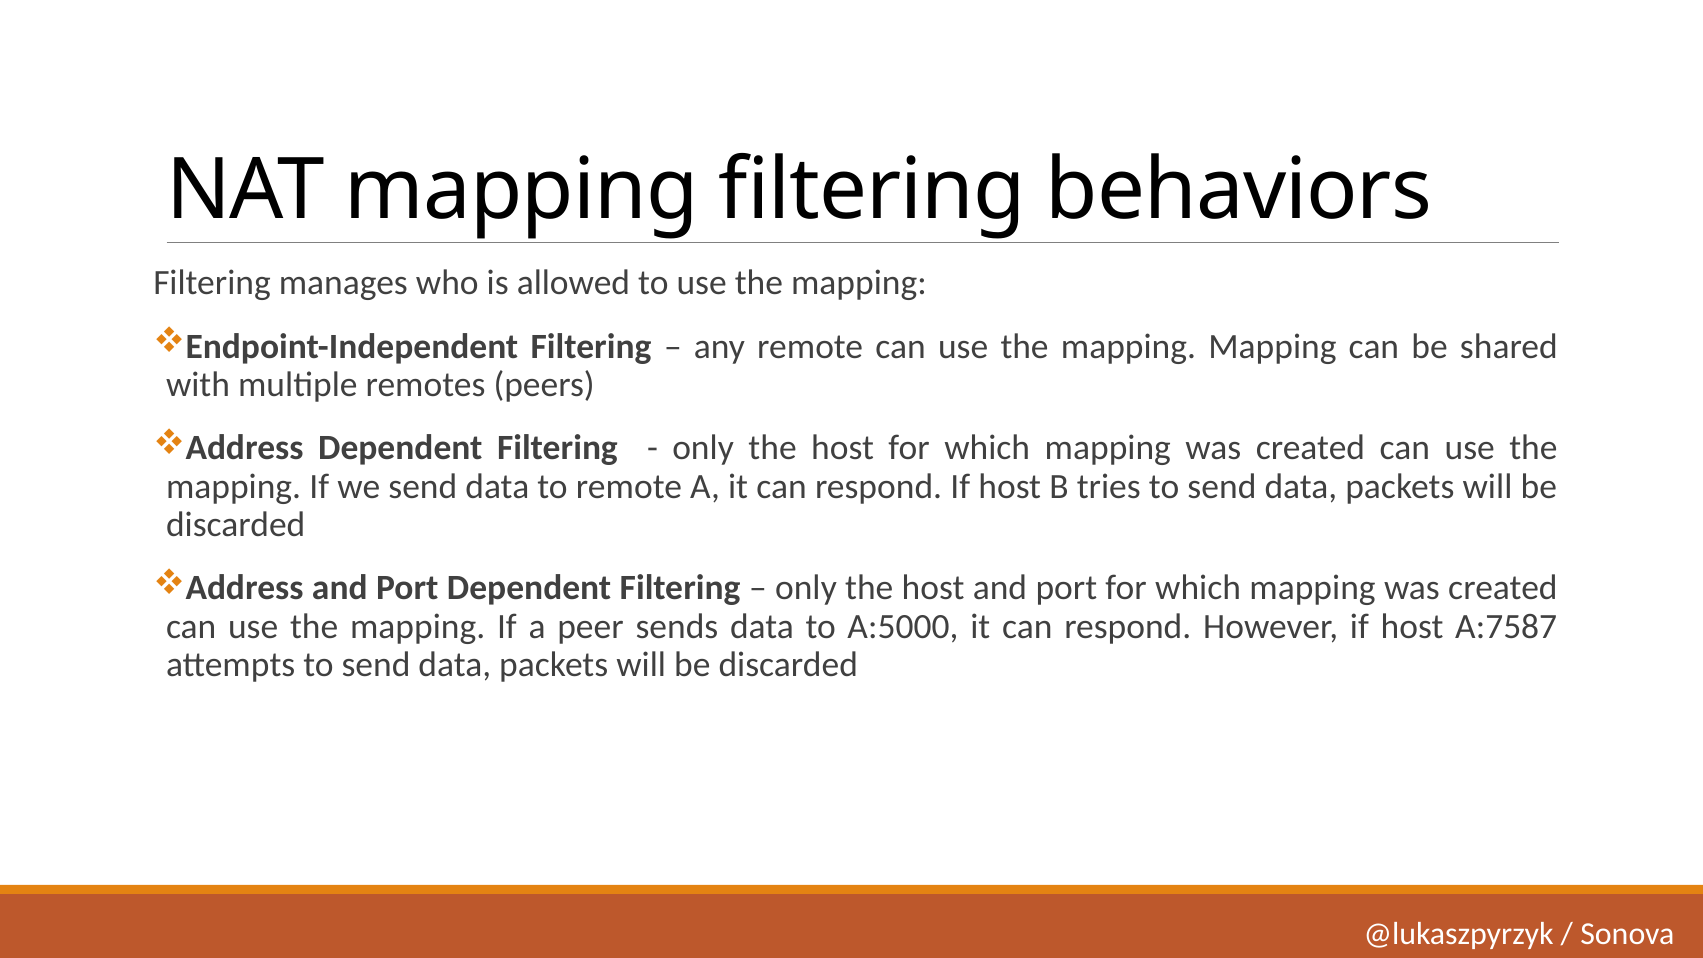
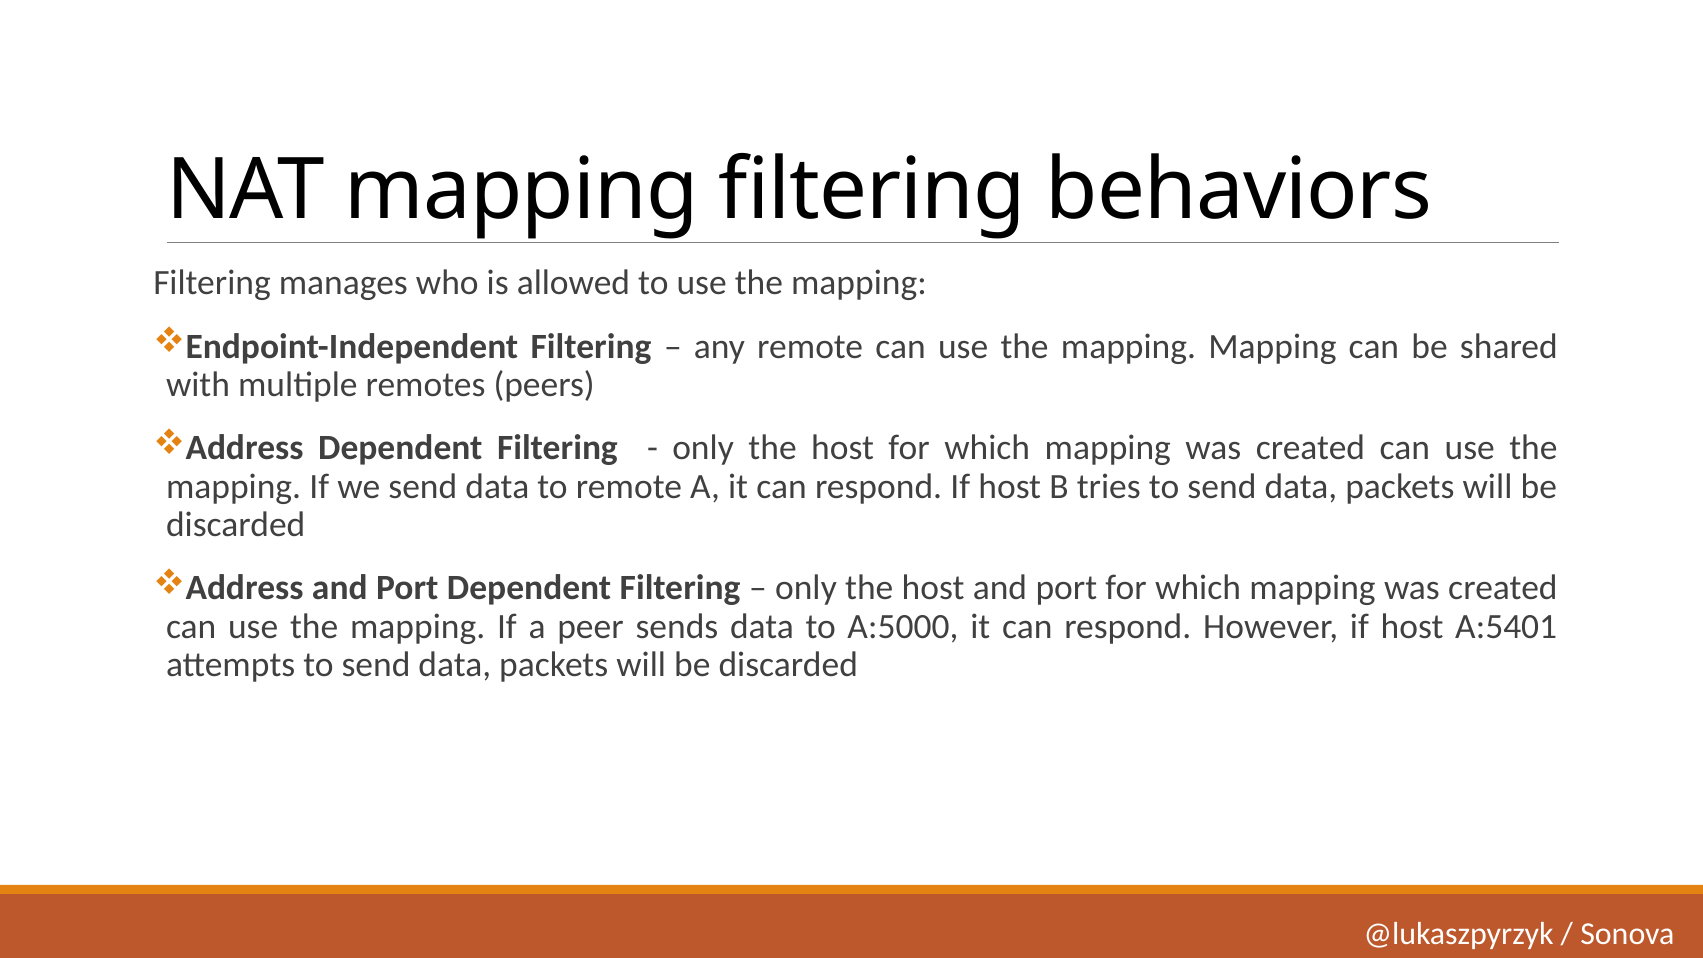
A:7587: A:7587 -> A:5401
